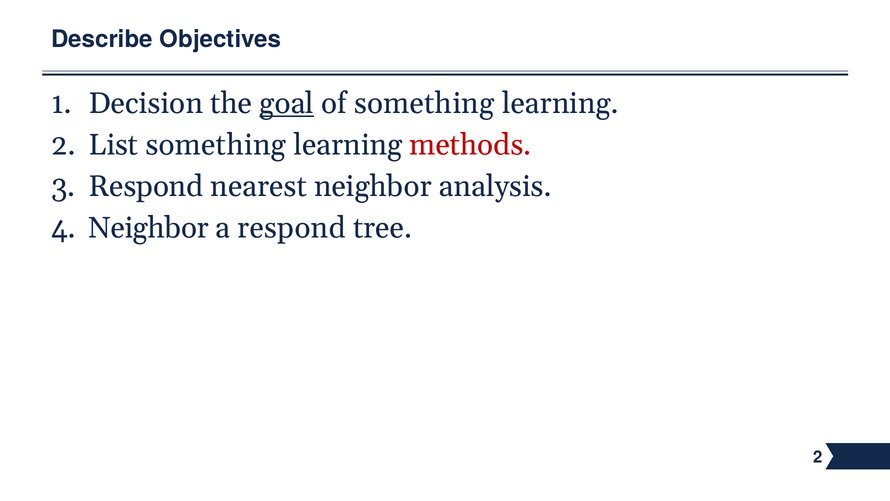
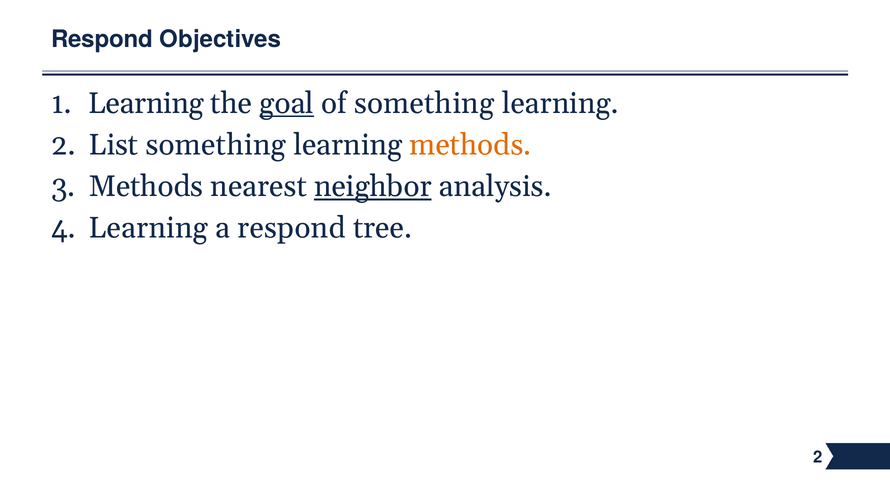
Describe at (102, 39): Describe -> Respond
Decision at (146, 103): Decision -> Learning
methods at (470, 145) colour: red -> orange
Respond at (146, 186): Respond -> Methods
neighbor at (373, 186) underline: none -> present
Neighbor at (149, 228): Neighbor -> Learning
